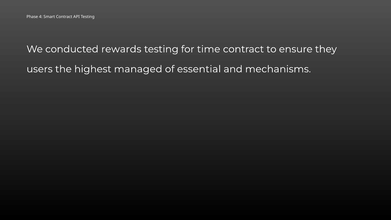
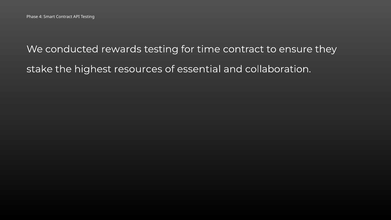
users: users -> stake
managed: managed -> resources
mechanisms: mechanisms -> collaboration
